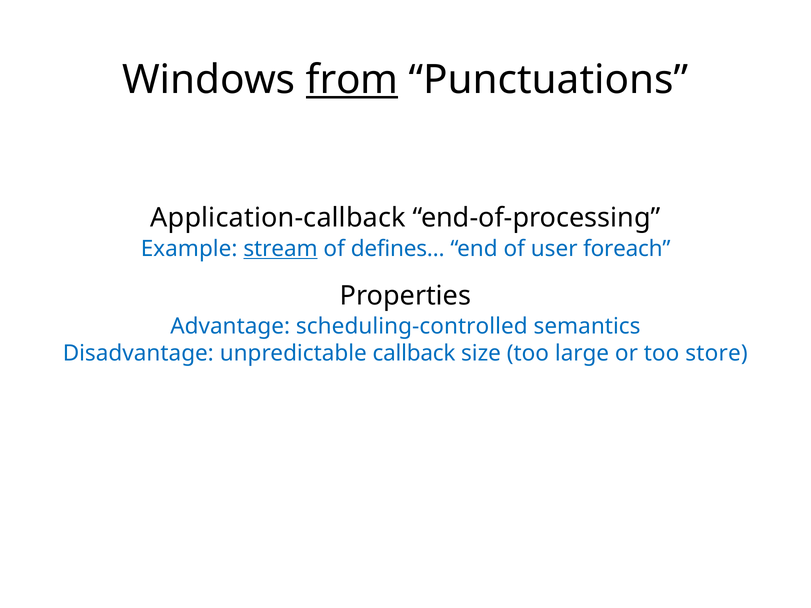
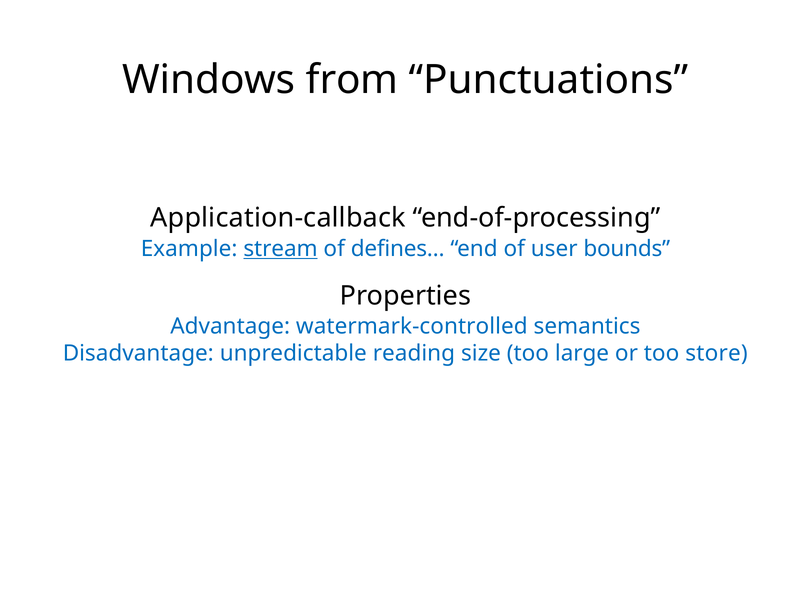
from underline: present -> none
foreach: foreach -> bounds
scheduling-controlled: scheduling-controlled -> watermark-controlled
callback: callback -> reading
